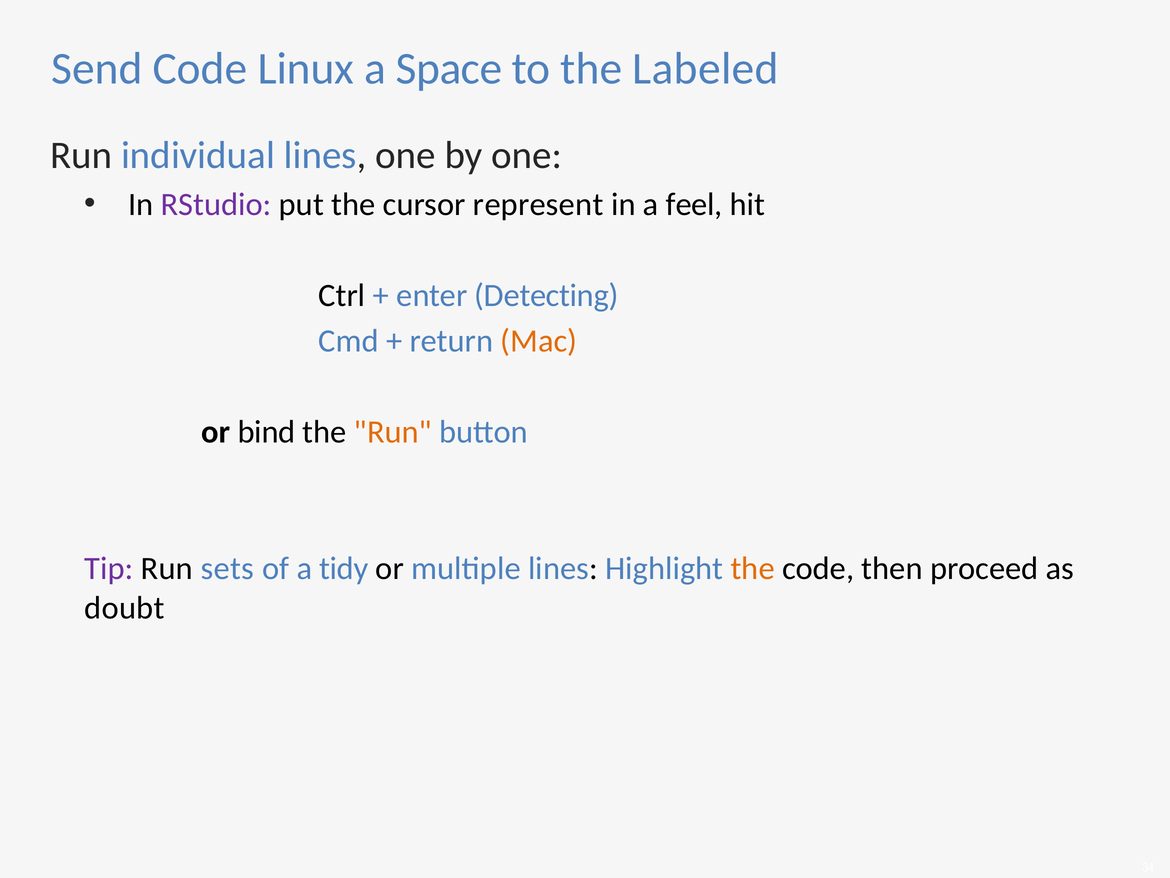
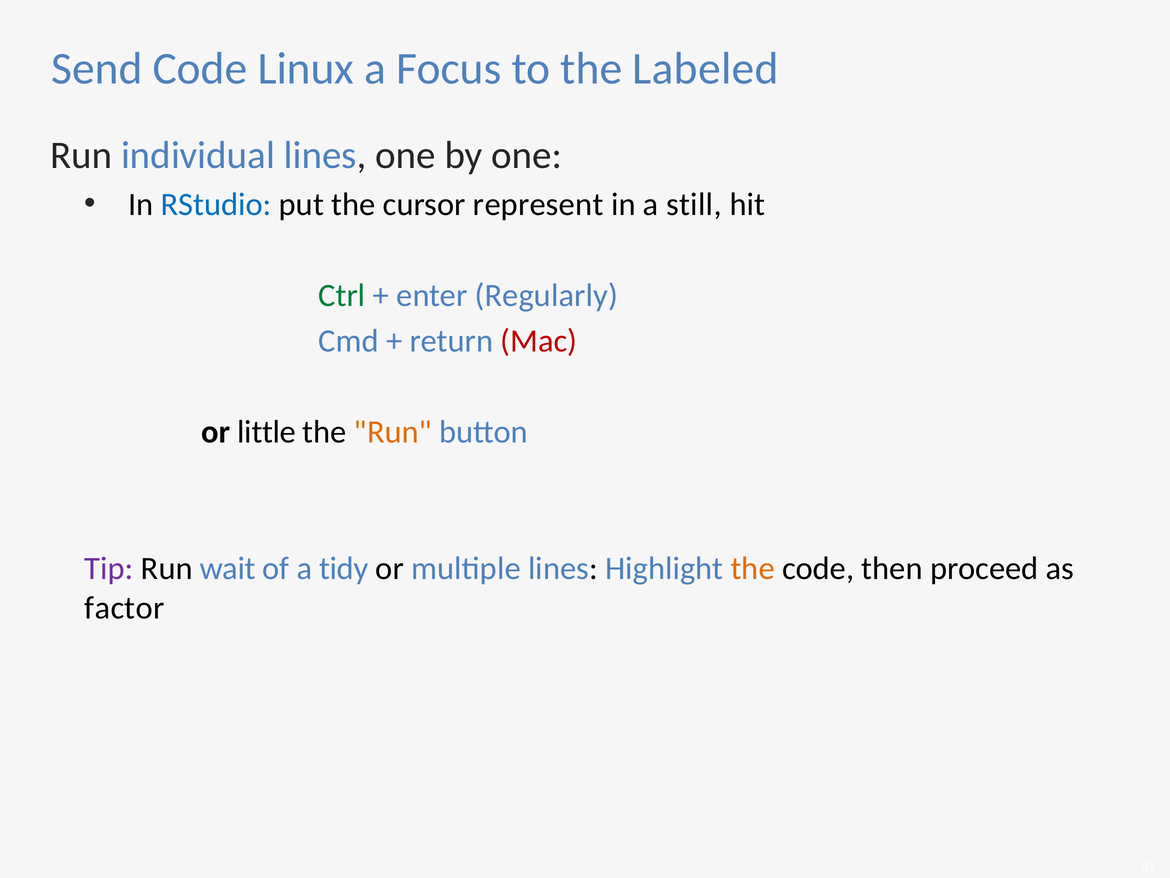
Space: Space -> Focus
RStudio colour: purple -> blue
feel: feel -> still
Ctrl colour: black -> green
Detecting: Detecting -> Regularly
Mac colour: orange -> red
bind: bind -> little
sets: sets -> wait
doubt: doubt -> factor
